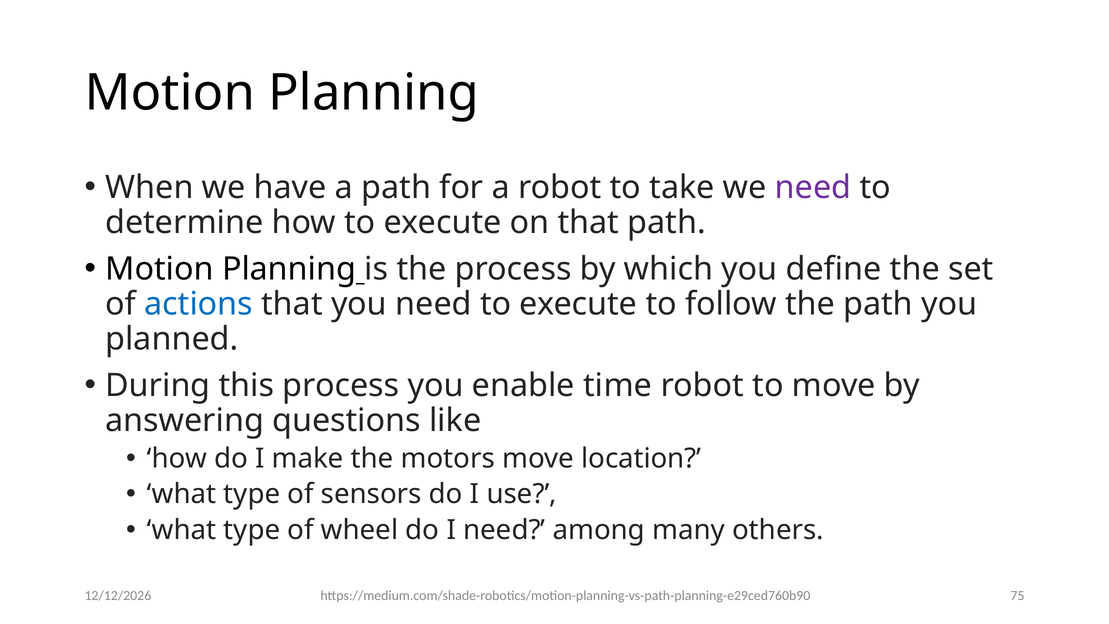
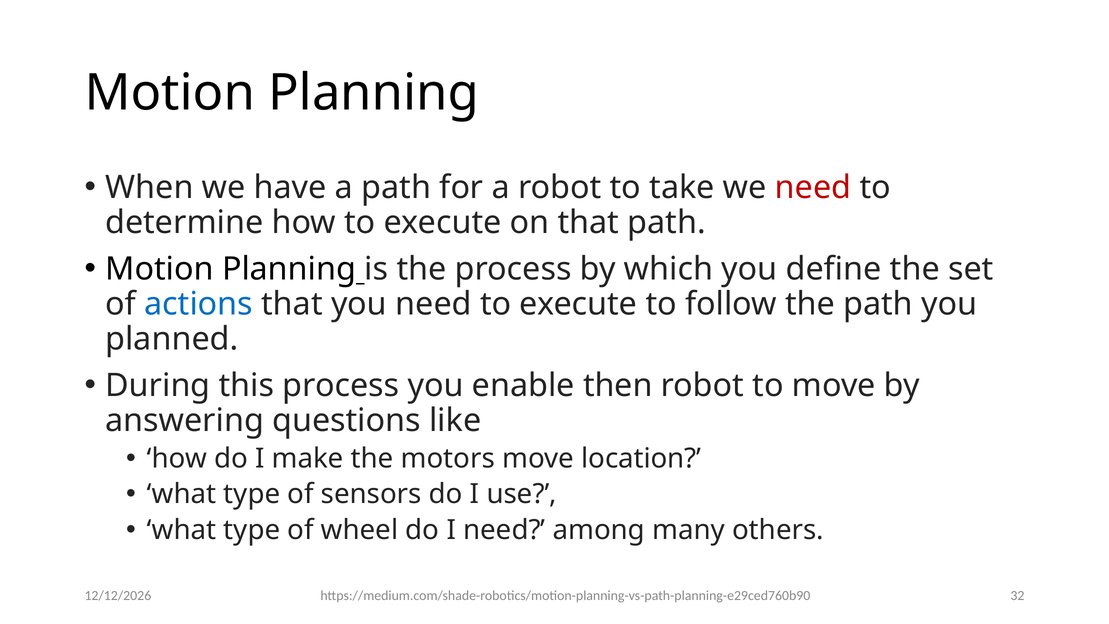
need at (813, 188) colour: purple -> red
time: time -> then
75: 75 -> 32
